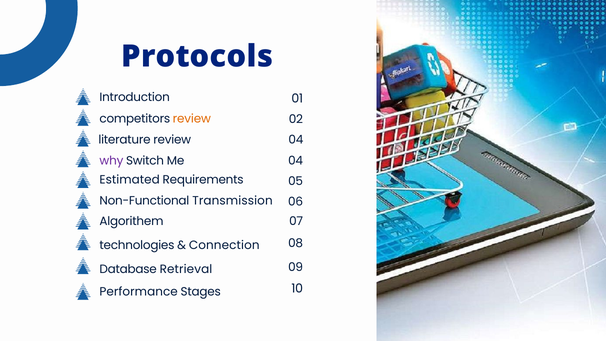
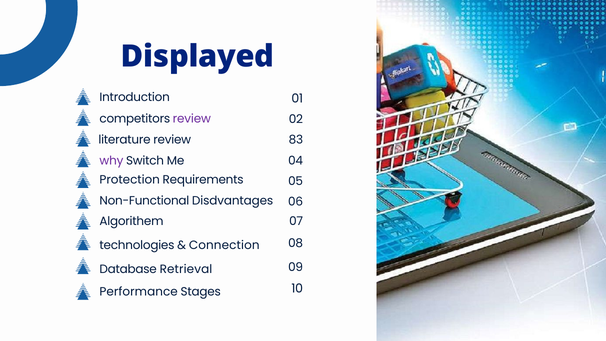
Protocols: Protocols -> Displayed
review at (192, 119) colour: orange -> purple
literature review 04: 04 -> 83
Estimated: Estimated -> Protection
Transmission: Transmission -> Disdvantages
